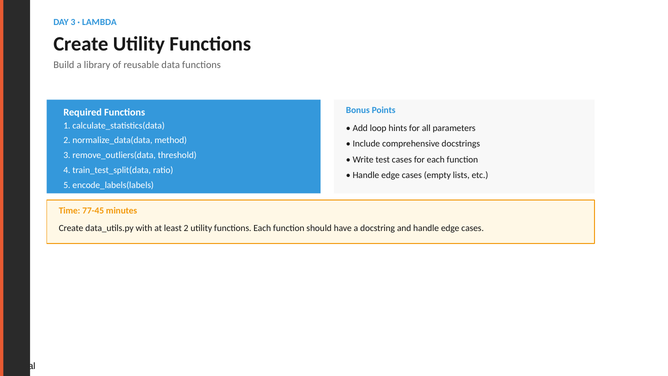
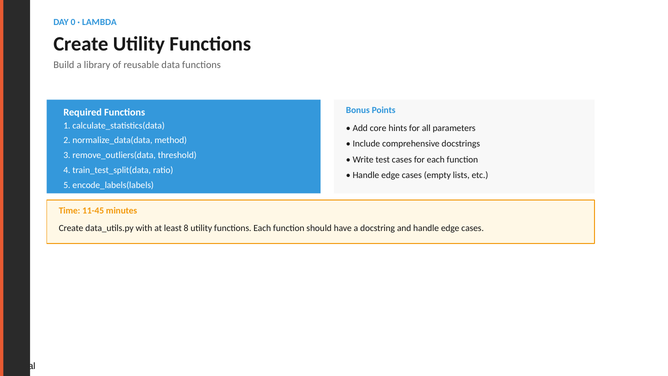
DAY 3: 3 -> 0
loop: loop -> core
77-45: 77-45 -> 11-45
least 2: 2 -> 8
